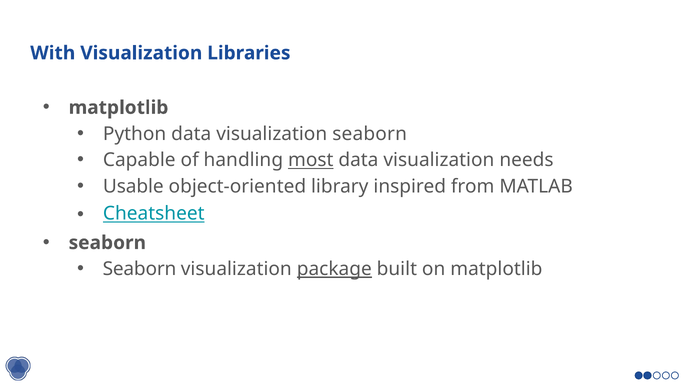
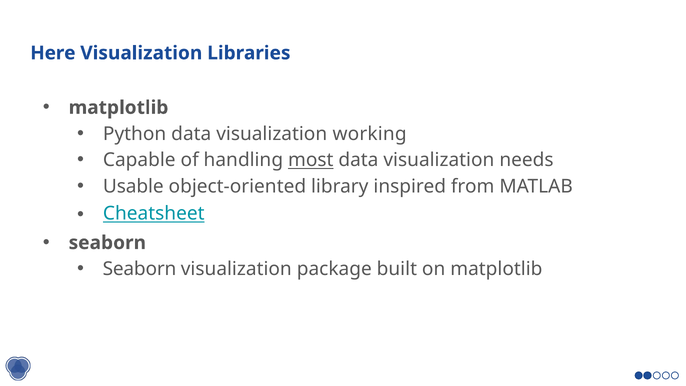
With: With -> Here
visualization seaborn: seaborn -> working
package underline: present -> none
